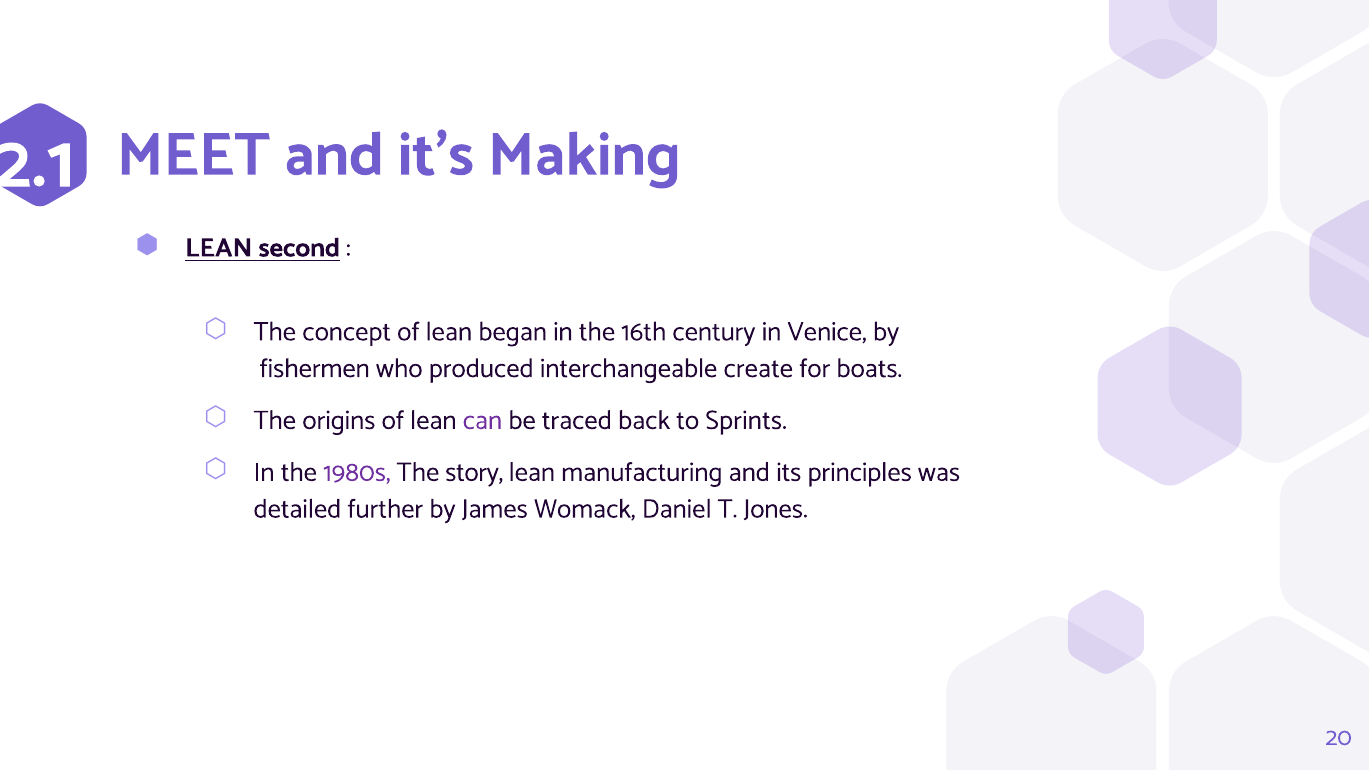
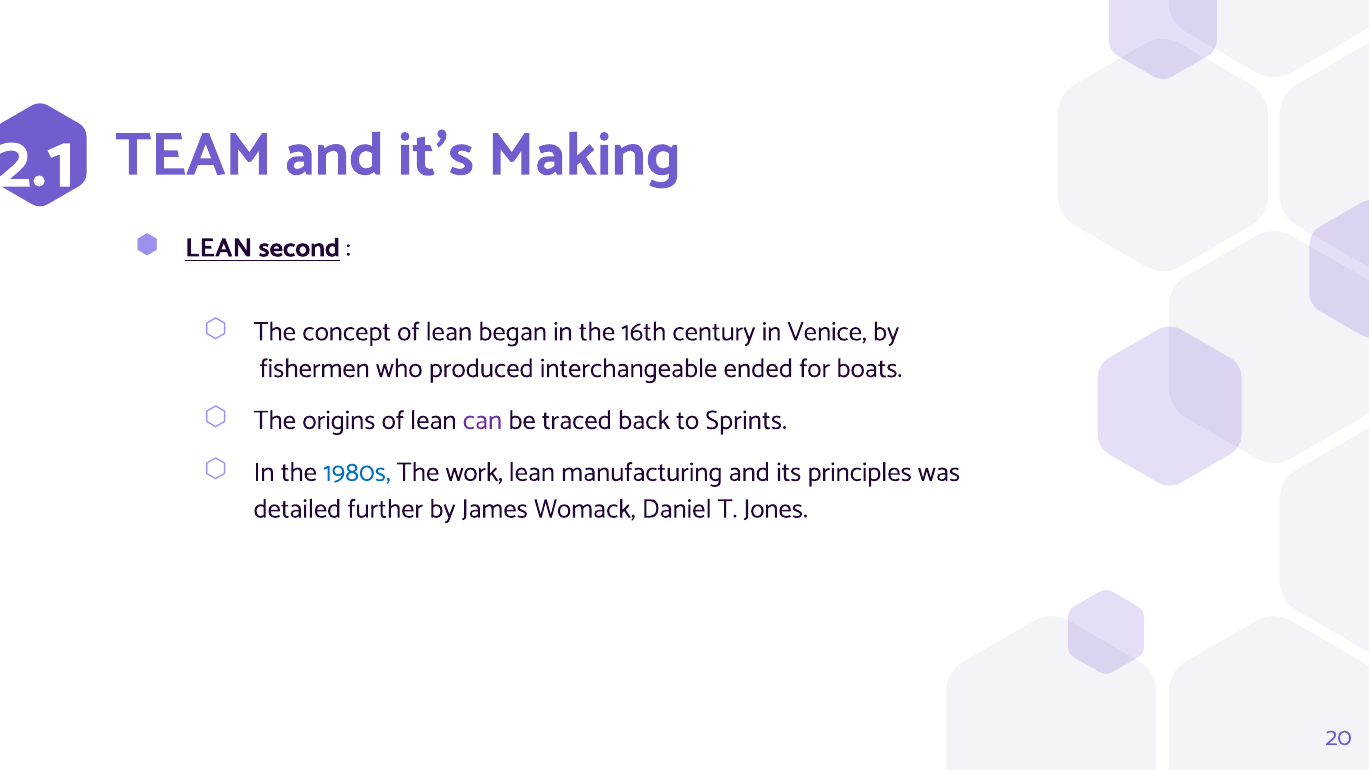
MEET: MEET -> TEAM
create: create -> ended
1980s colour: purple -> blue
story: story -> work
